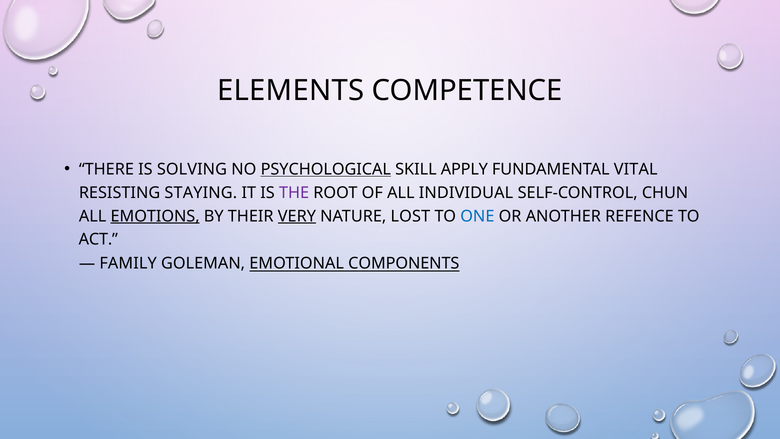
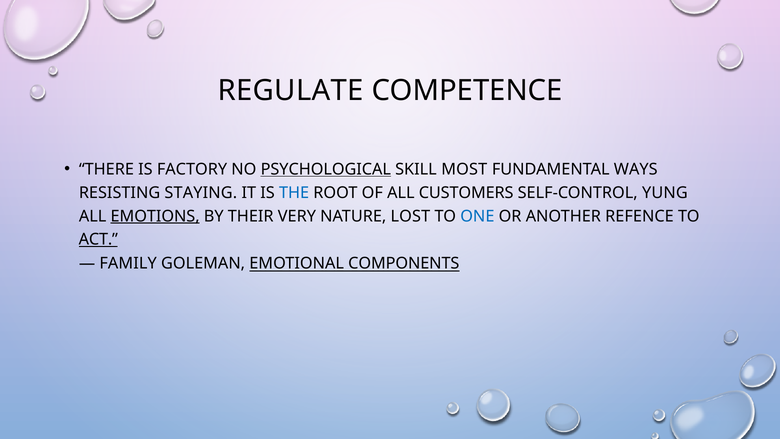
ELEMENTS: ELEMENTS -> REGULATE
SOLVING: SOLVING -> FACTORY
APPLY: APPLY -> MOST
VITAL: VITAL -> WAYS
THE colour: purple -> blue
INDIVIDUAL: INDIVIDUAL -> CUSTOMERS
CHUN: CHUN -> YUNG
VERY underline: present -> none
ACT underline: none -> present
